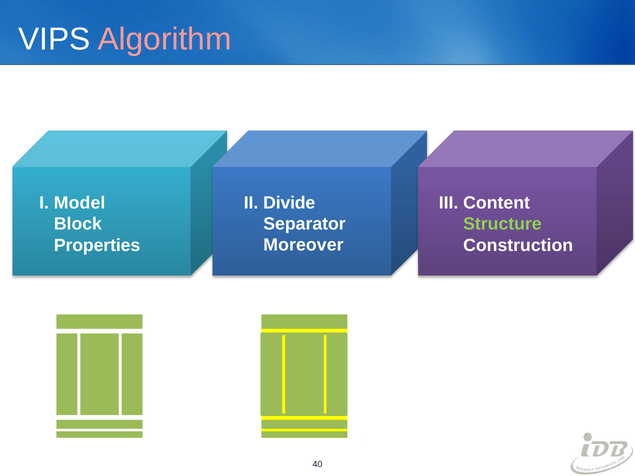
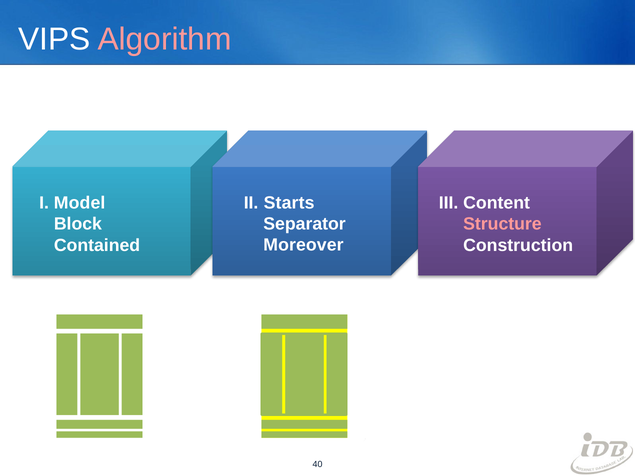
Divide: Divide -> Starts
Structure colour: light green -> pink
Properties: Properties -> Contained
